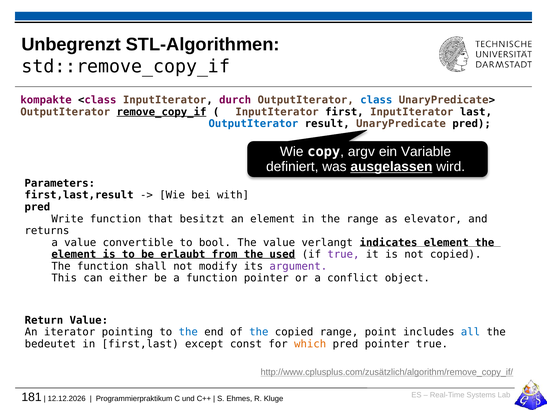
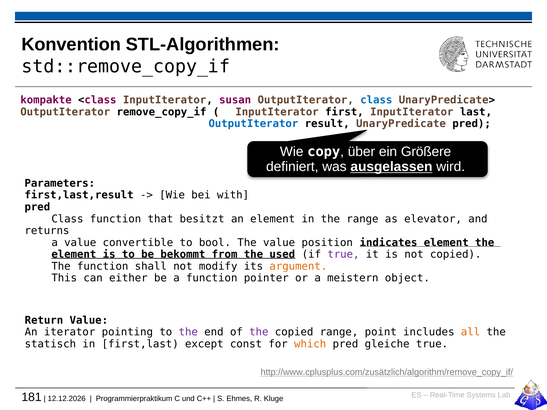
Unbegrenzt: Unbegrenzt -> Konvention
durch: durch -> susan
remove_copy_if underline: present -> none
argv: argv -> über
Variable: Variable -> Größere
Write at (67, 219): Write -> Class
verlangt: verlangt -> position
erlaubt: erlaubt -> bekommt
argument colour: purple -> orange
conflict: conflict -> meistern
the at (188, 332) colour: blue -> purple
the at (259, 332) colour: blue -> purple
all colour: blue -> orange
bedeutet: bedeutet -> statisch
pred pointer: pointer -> gleiche
